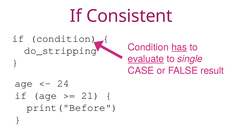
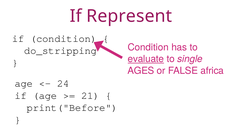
Consistent: Consistent -> Represent
has underline: present -> none
CASE: CASE -> AGES
result: result -> africa
